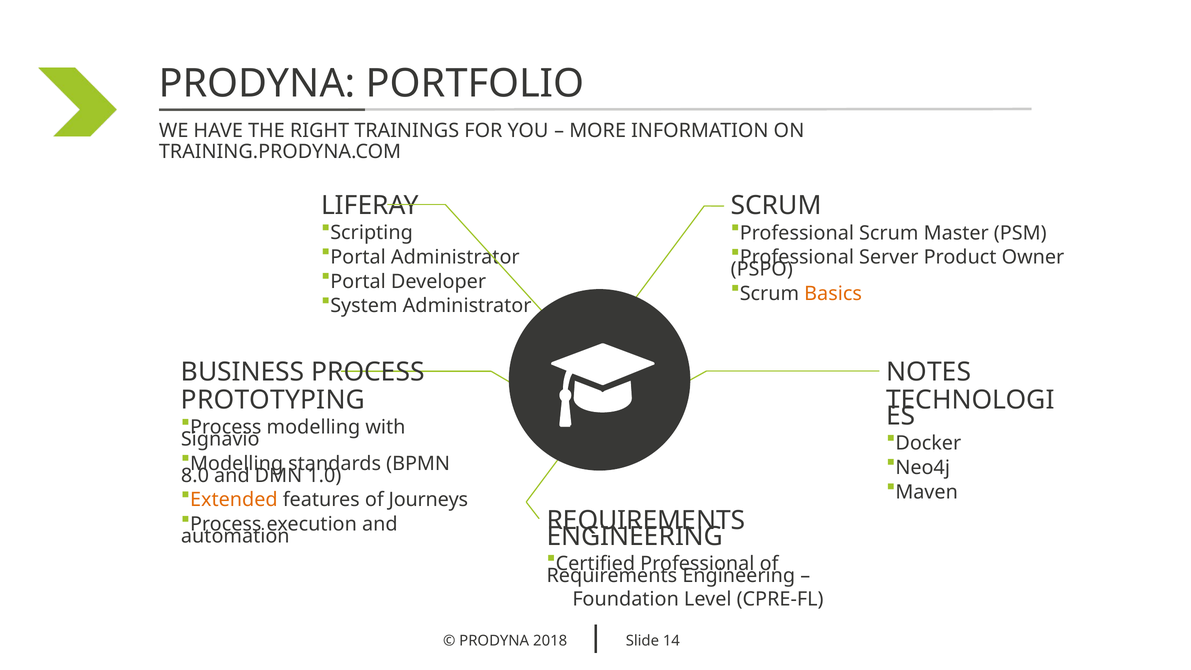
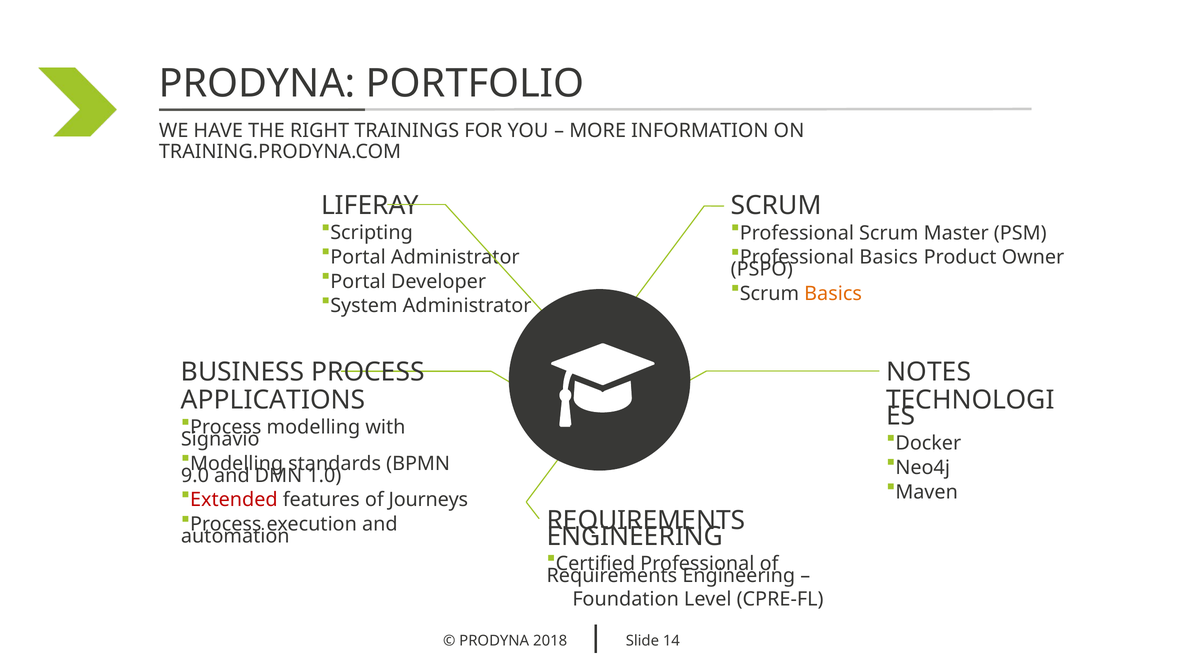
Professional Server: Server -> Basics
PROTOTYPING: PROTOTYPING -> APPLICATIONS
8.0: 8.0 -> 9.0
Extended colour: orange -> red
